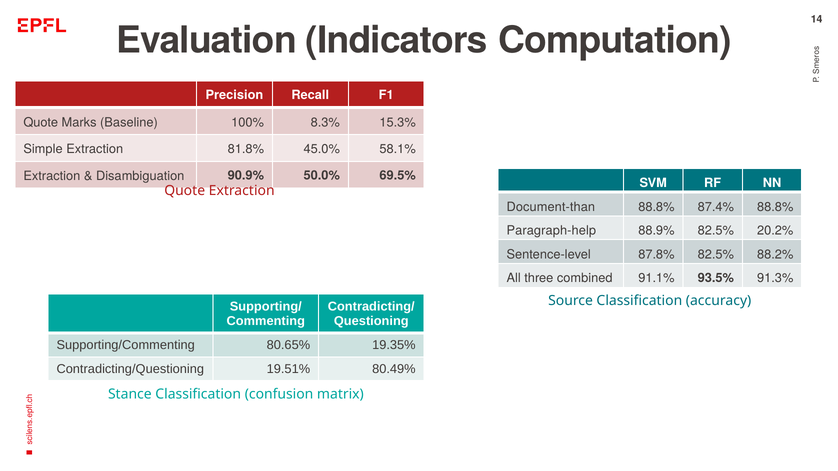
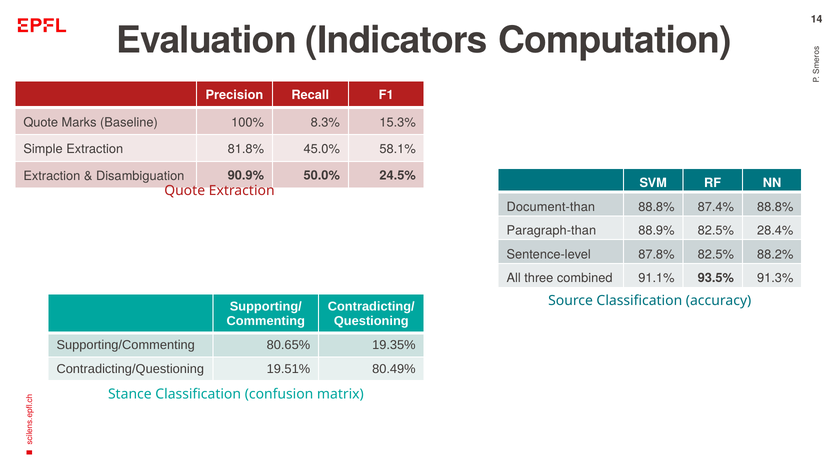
69.5%: 69.5% -> 24.5%
Paragraph-help: Paragraph-help -> Paragraph-than
20.2%: 20.2% -> 28.4%
